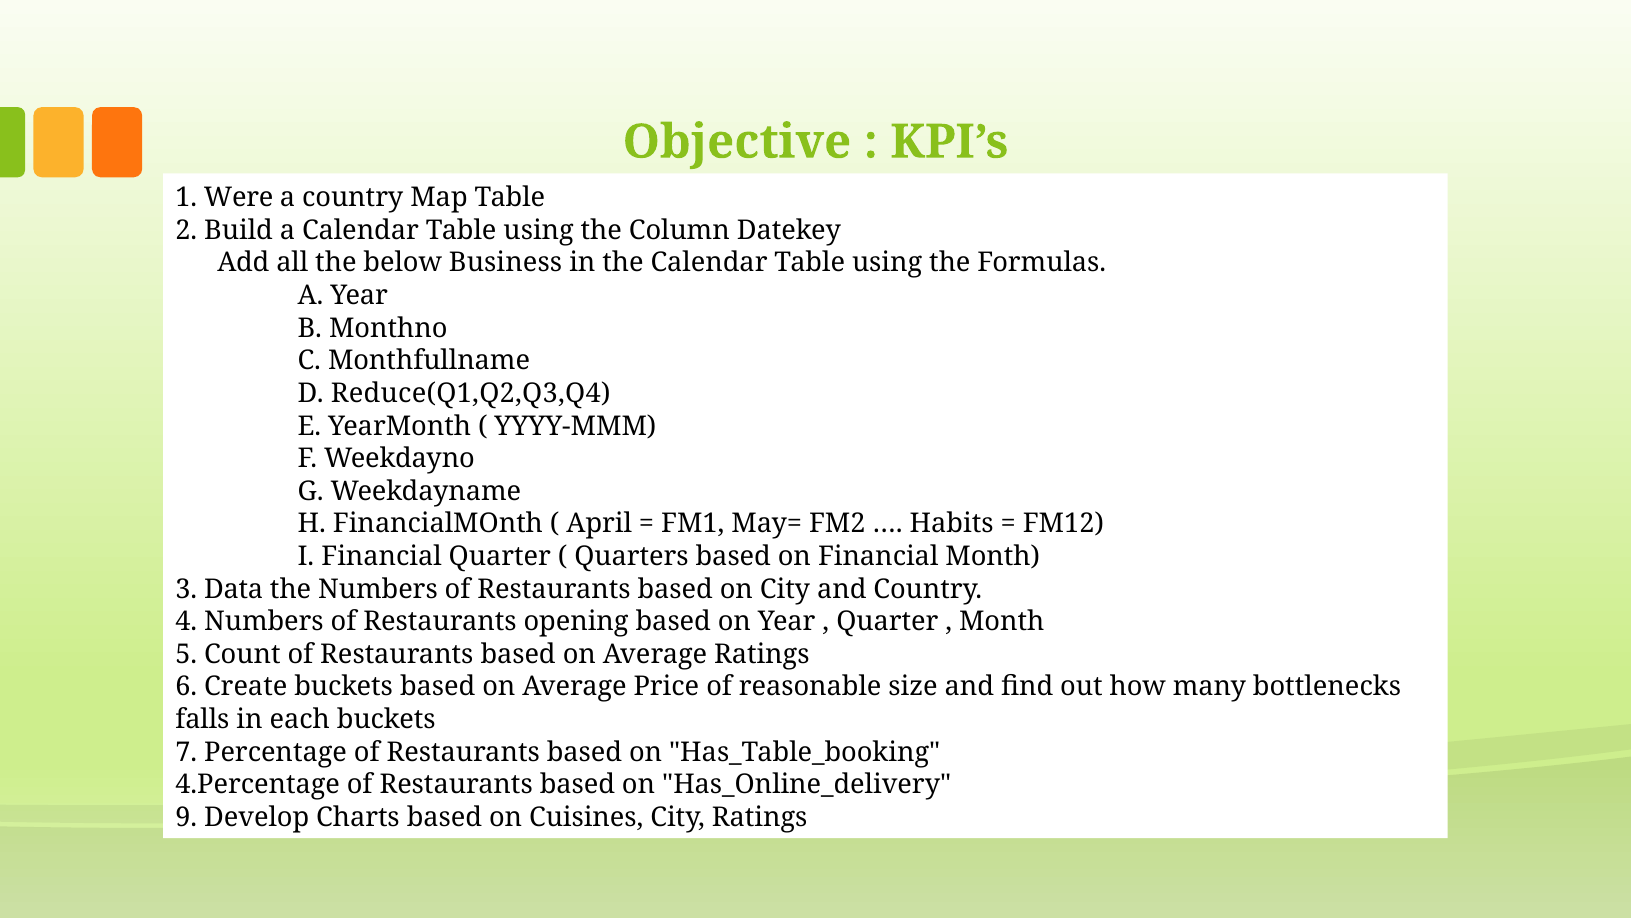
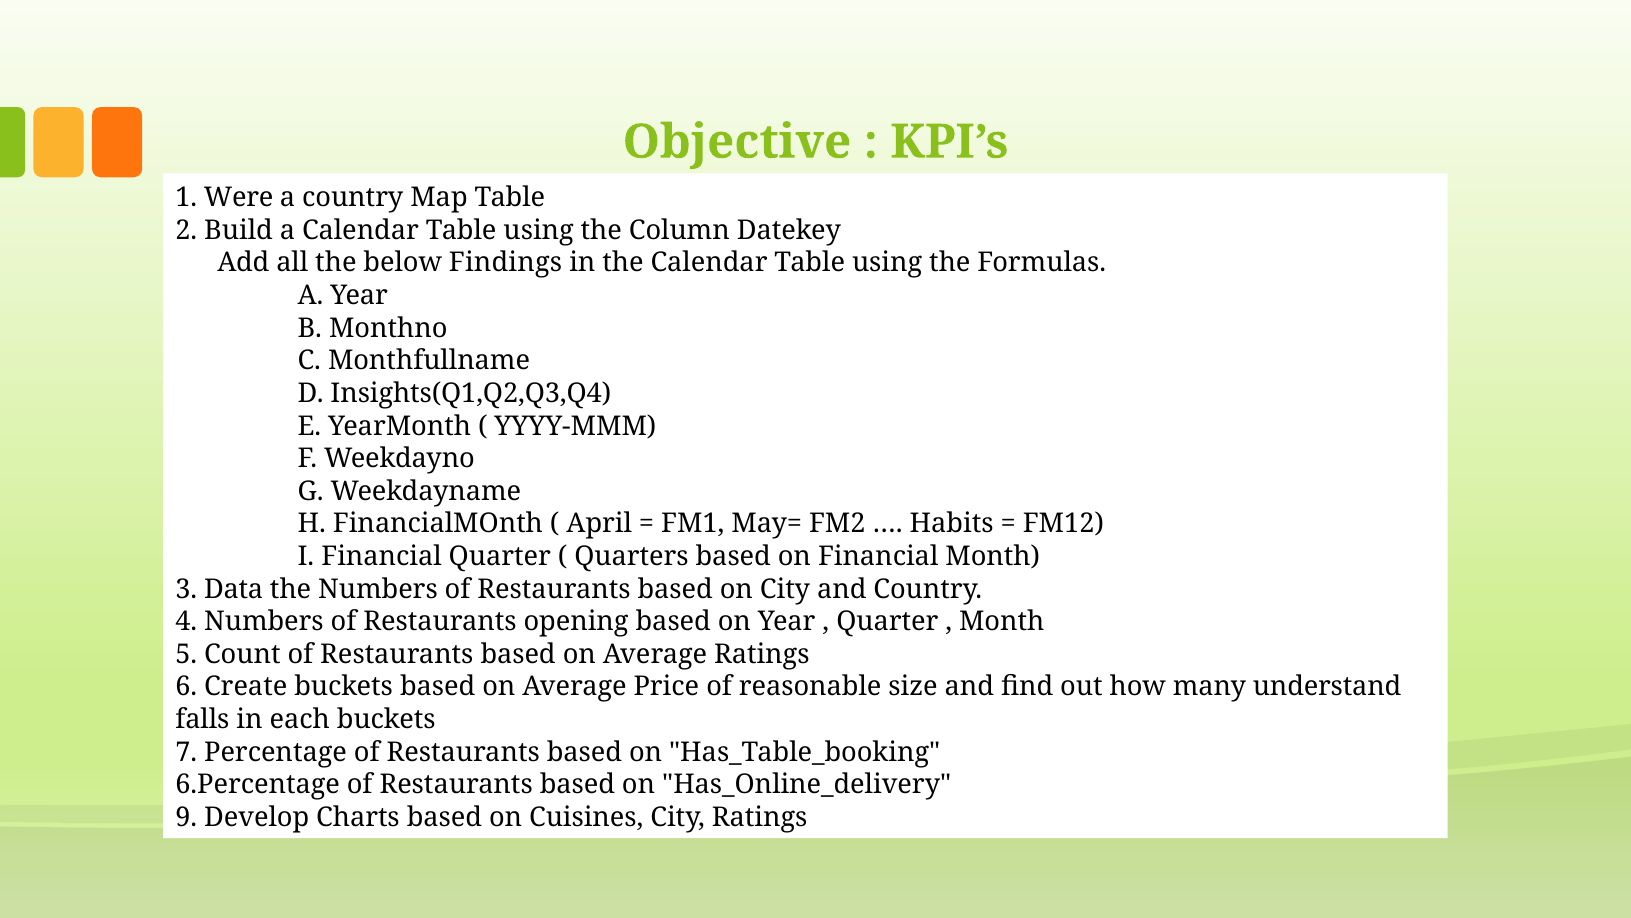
Business: Business -> Findings
Reduce(Q1,Q2,Q3,Q4: Reduce(Q1,Q2,Q3,Q4 -> Insights(Q1,Q2,Q3,Q4
bottlenecks: bottlenecks -> understand
4.Percentage: 4.Percentage -> 6.Percentage
